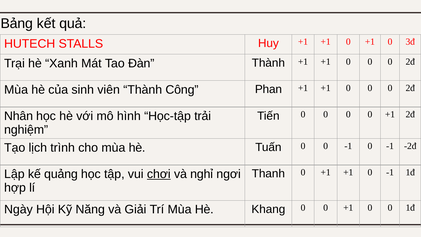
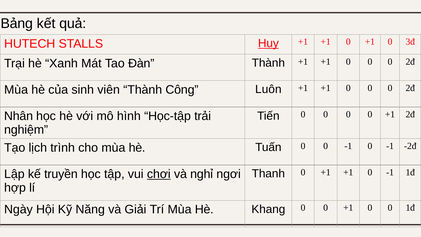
Huy underline: none -> present
Phan: Phan -> Luôn
quảng: quảng -> truyền
